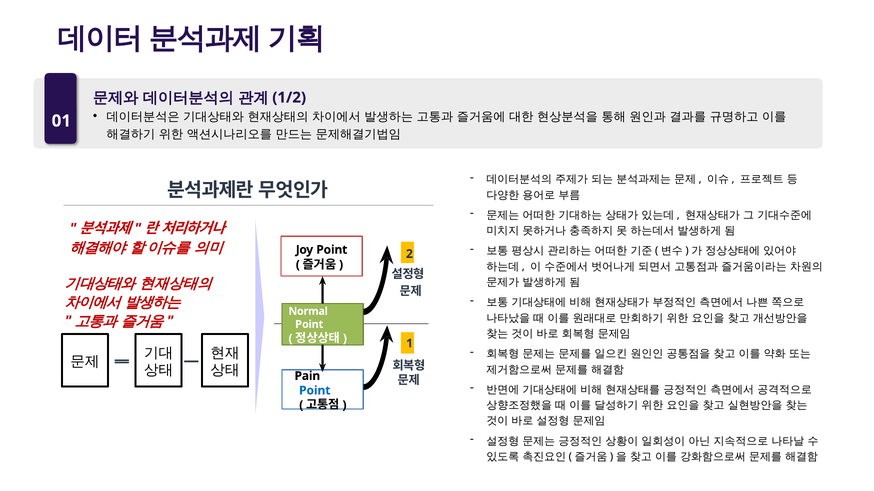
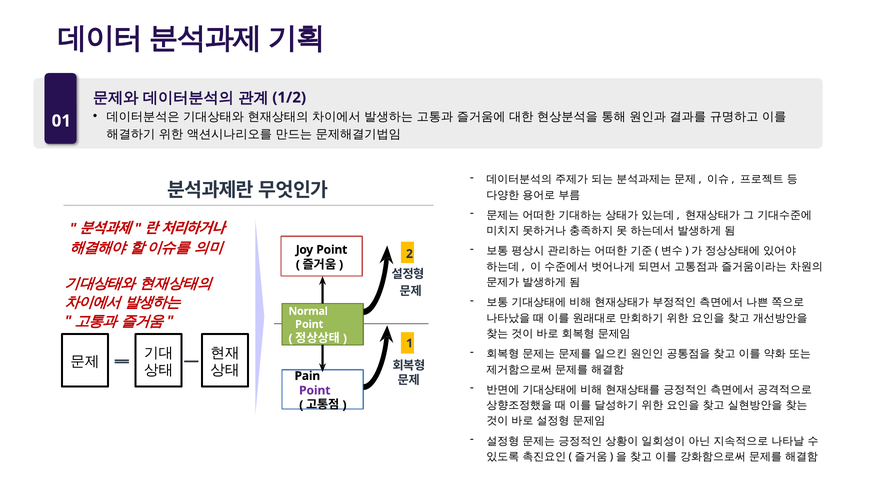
Point at (315, 391) colour: blue -> purple
